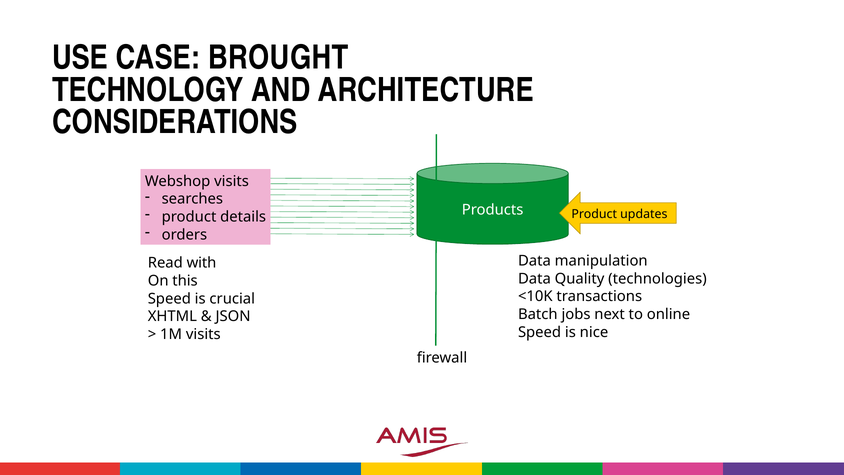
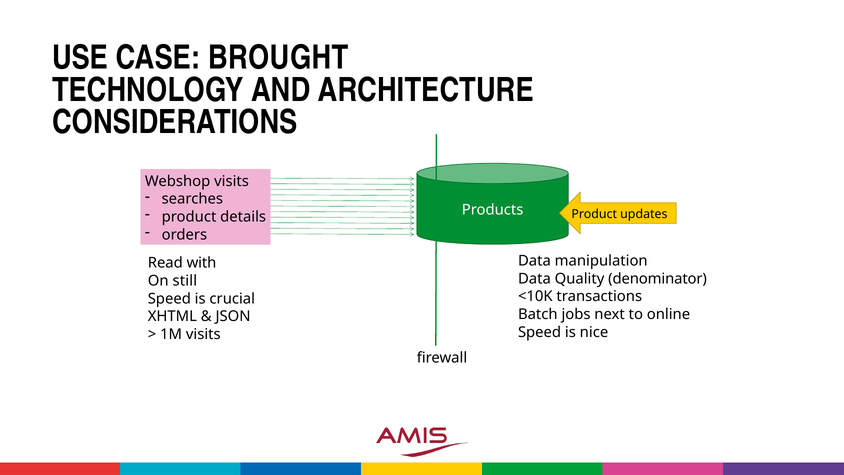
technologies: technologies -> denominator
this: this -> still
